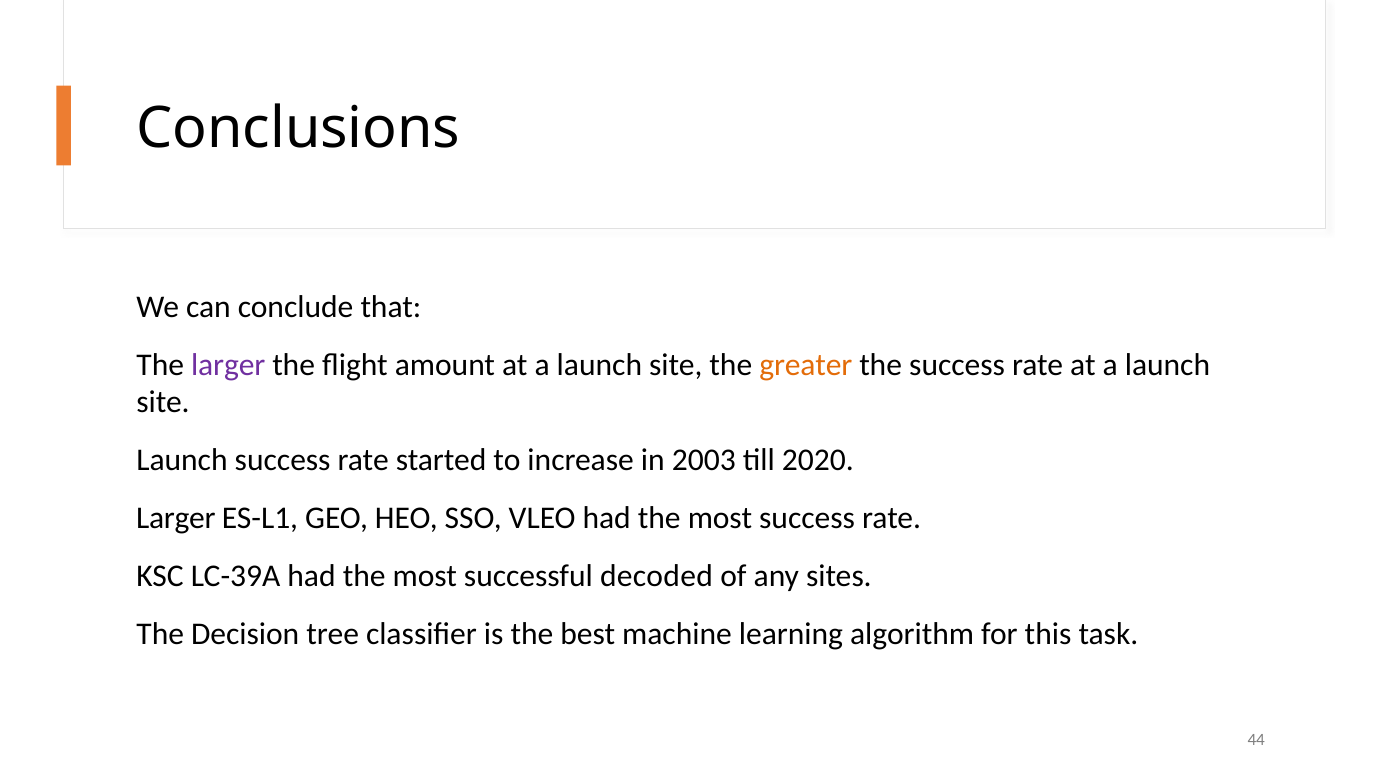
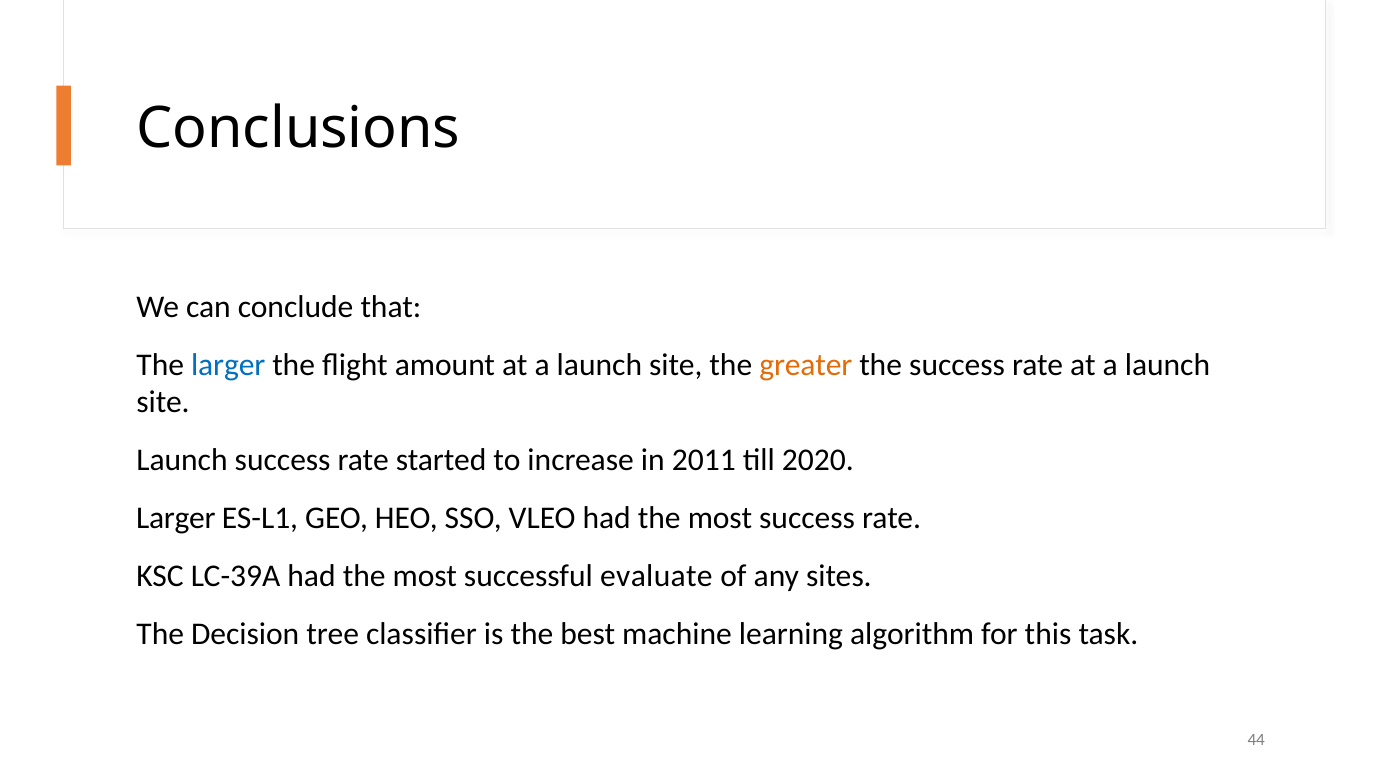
larger at (228, 365) colour: purple -> blue
2003: 2003 -> 2011
decoded: decoded -> evaluate
